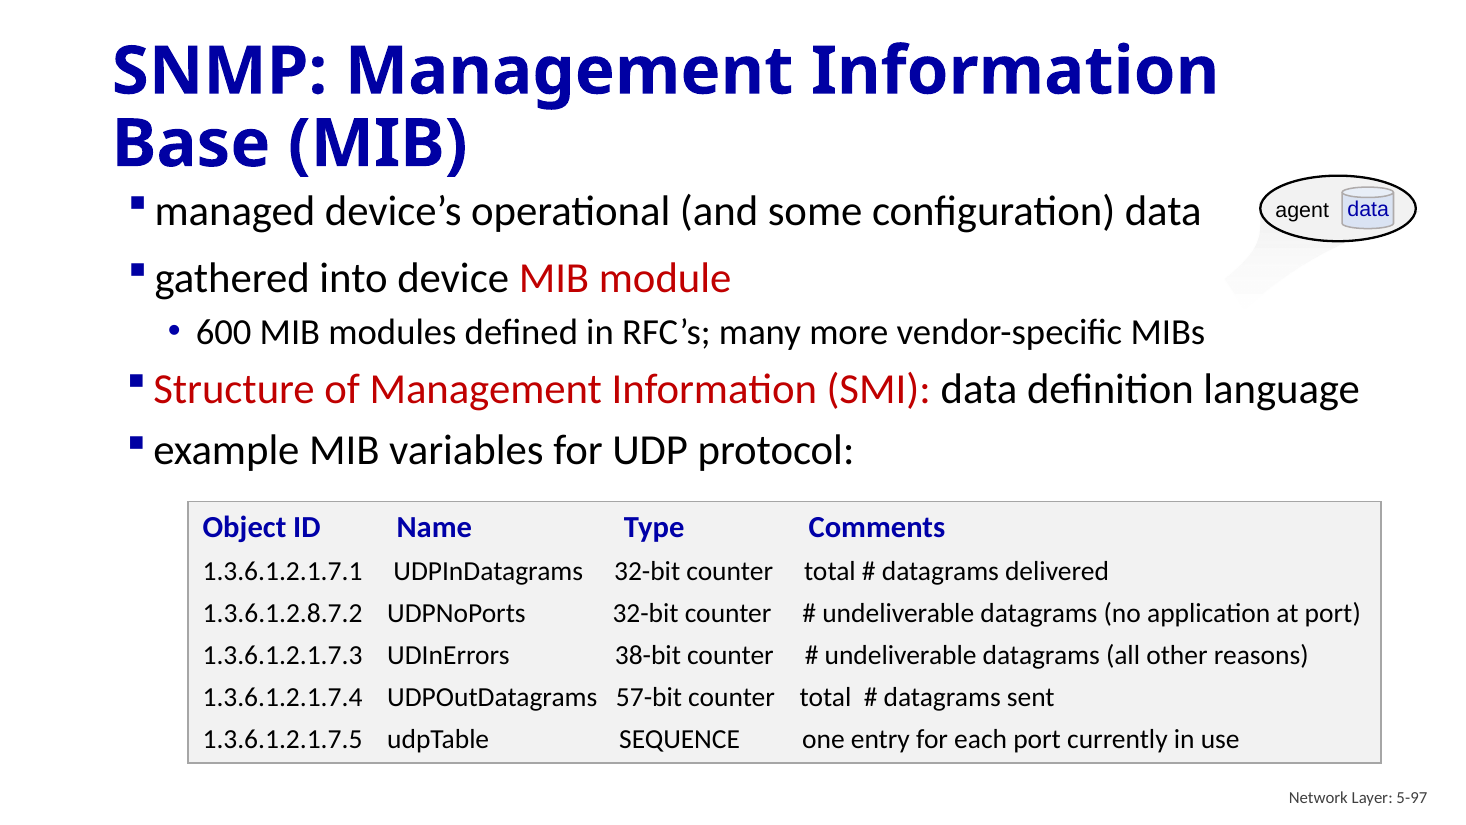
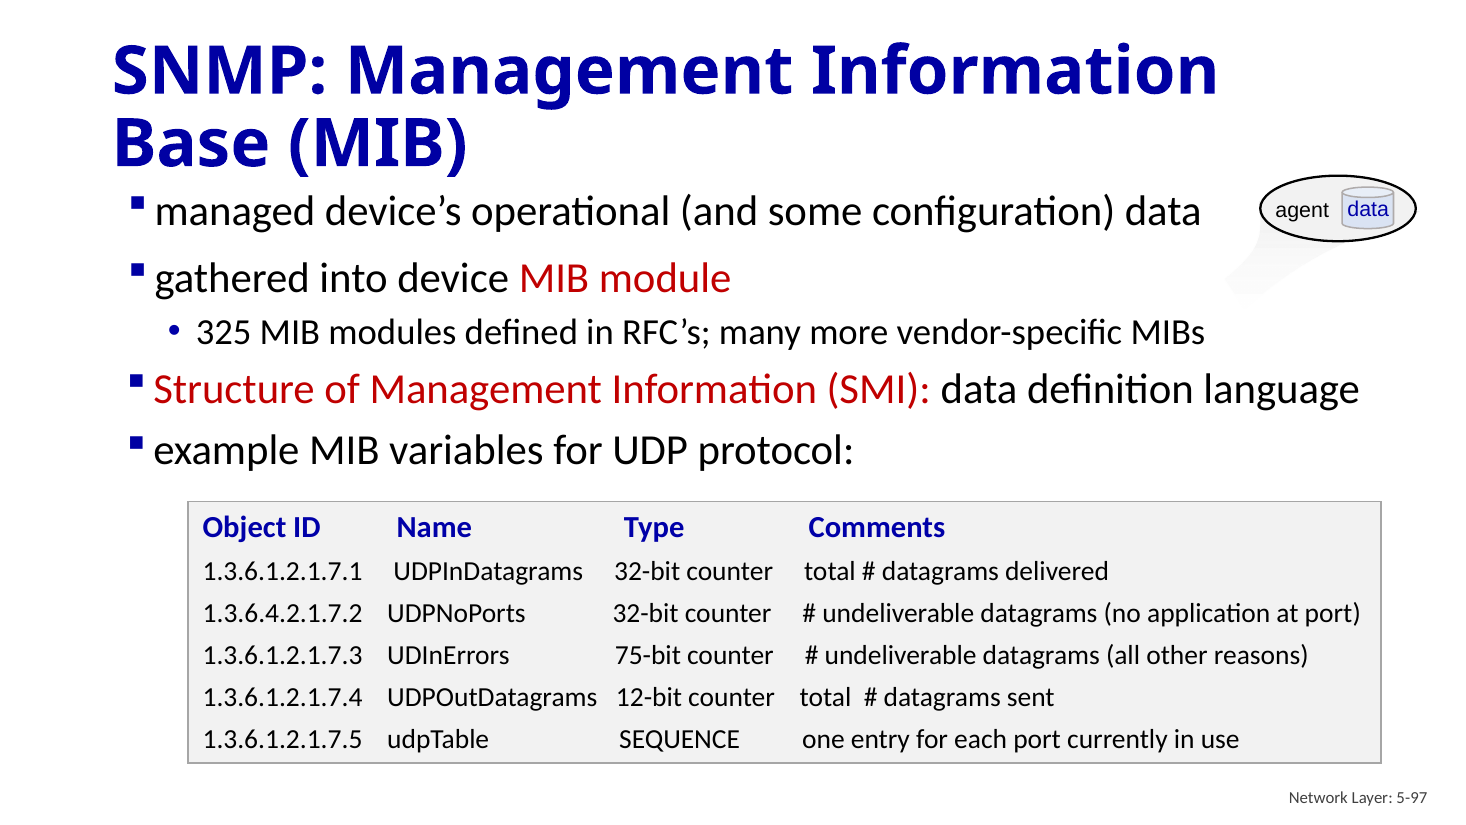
600: 600 -> 325
1.3.6.1.2.8.7.2: 1.3.6.1.2.8.7.2 -> 1.3.6.4.2.1.7.2
38-bit: 38-bit -> 75-bit
57-bit: 57-bit -> 12-bit
